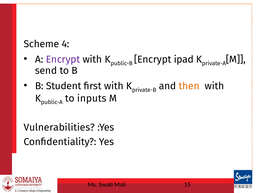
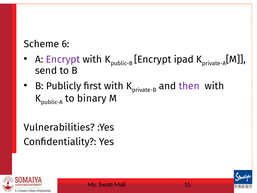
4: 4 -> 6
Student: Student -> Publicly
then colour: orange -> purple
inputs: inputs -> binary
